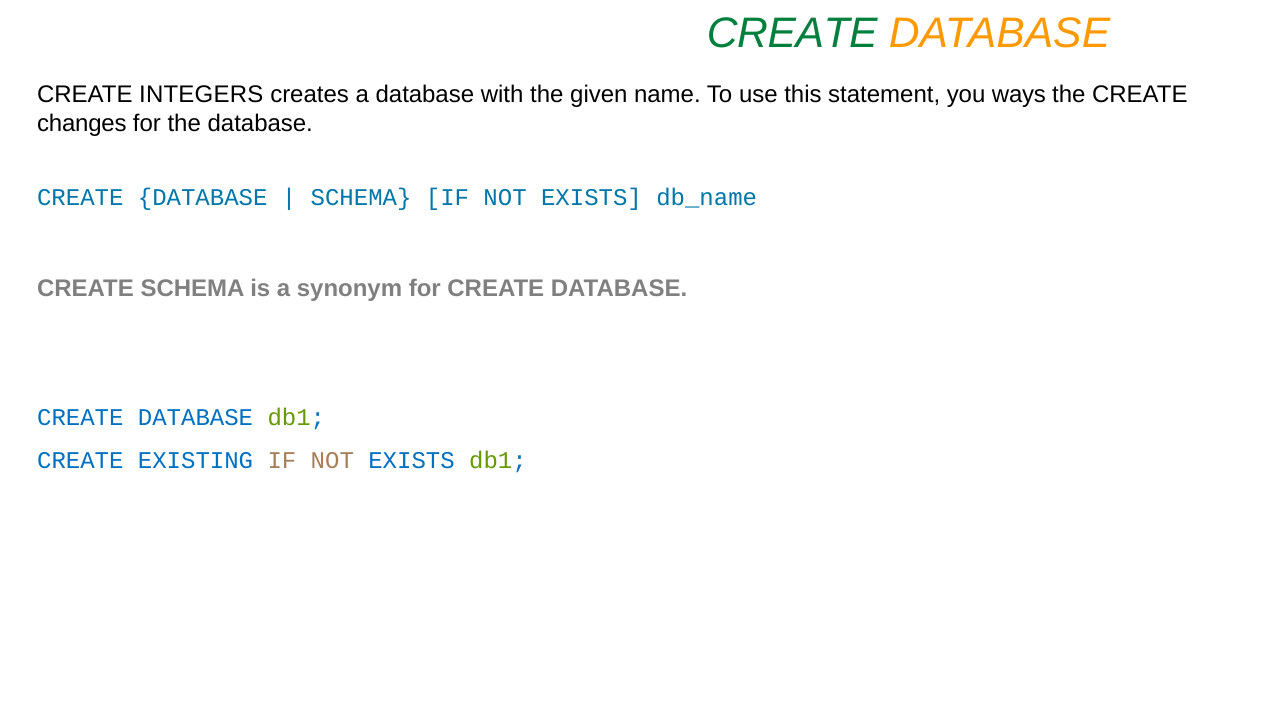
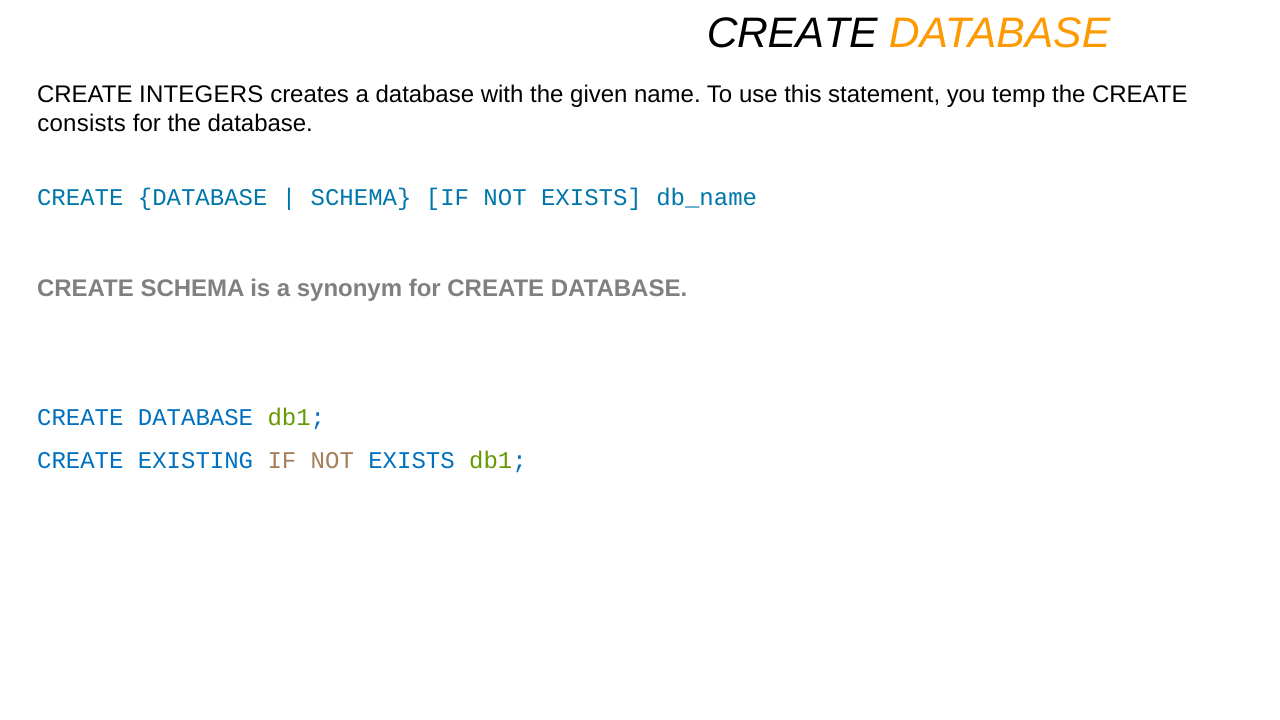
CREATE at (792, 33) colour: green -> black
ways: ways -> temp
changes: changes -> consists
